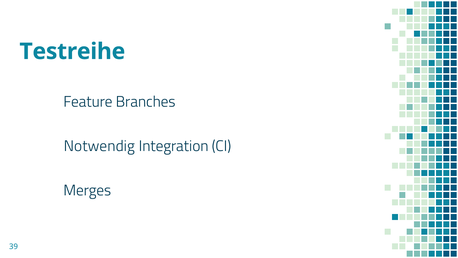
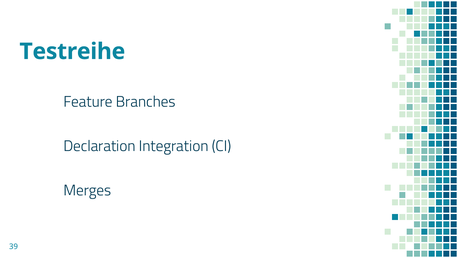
Notwendig: Notwendig -> Declaration
